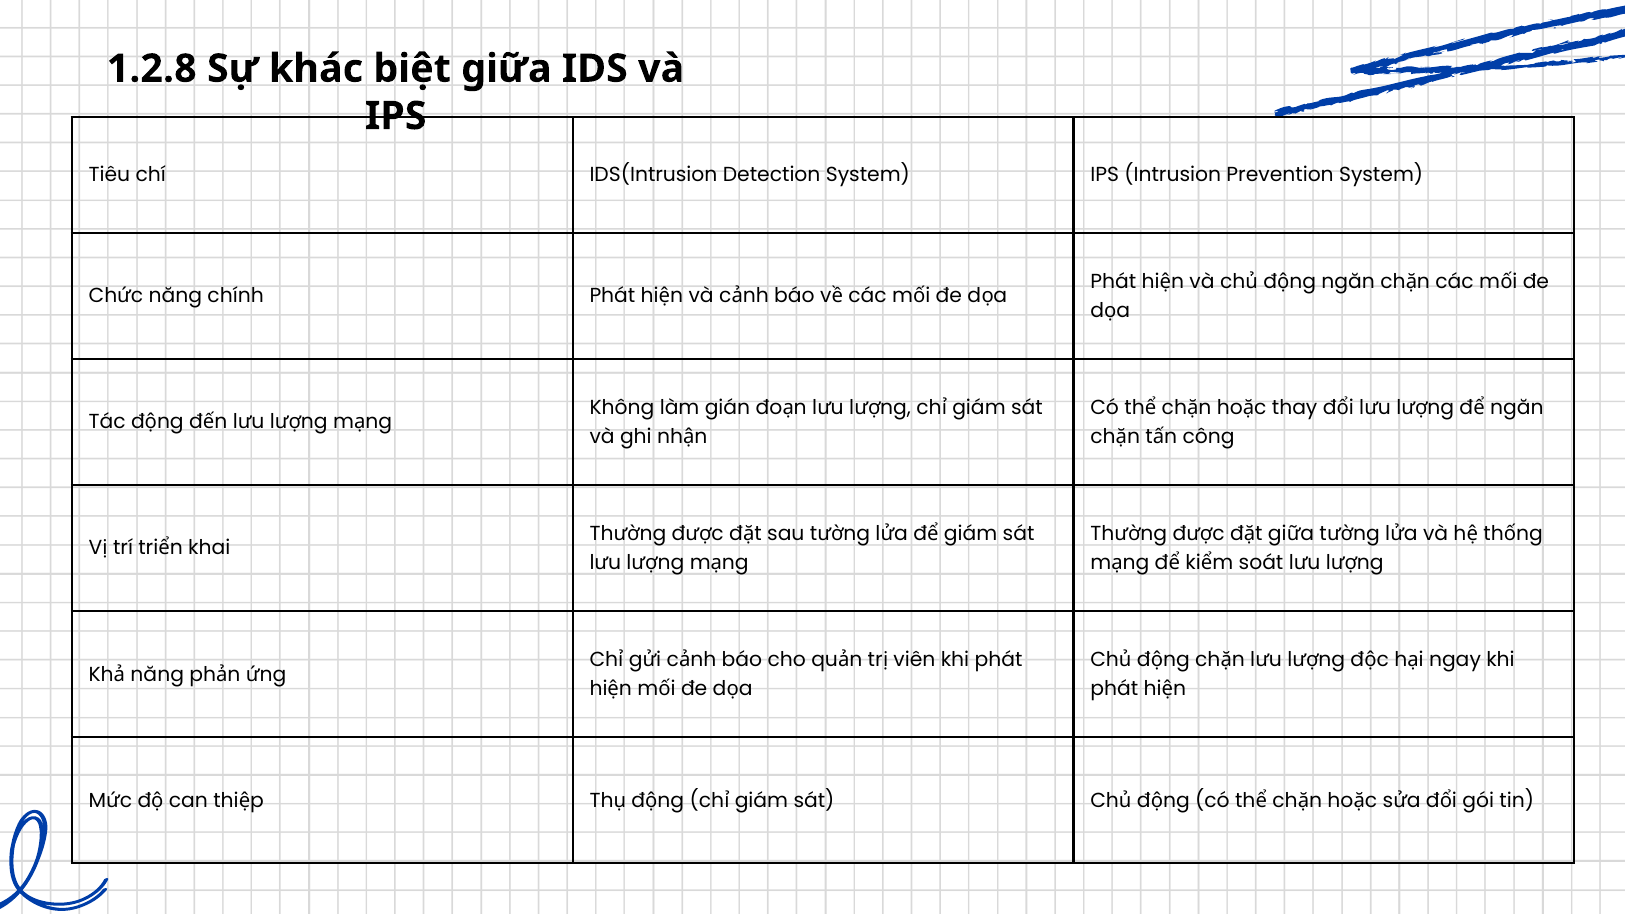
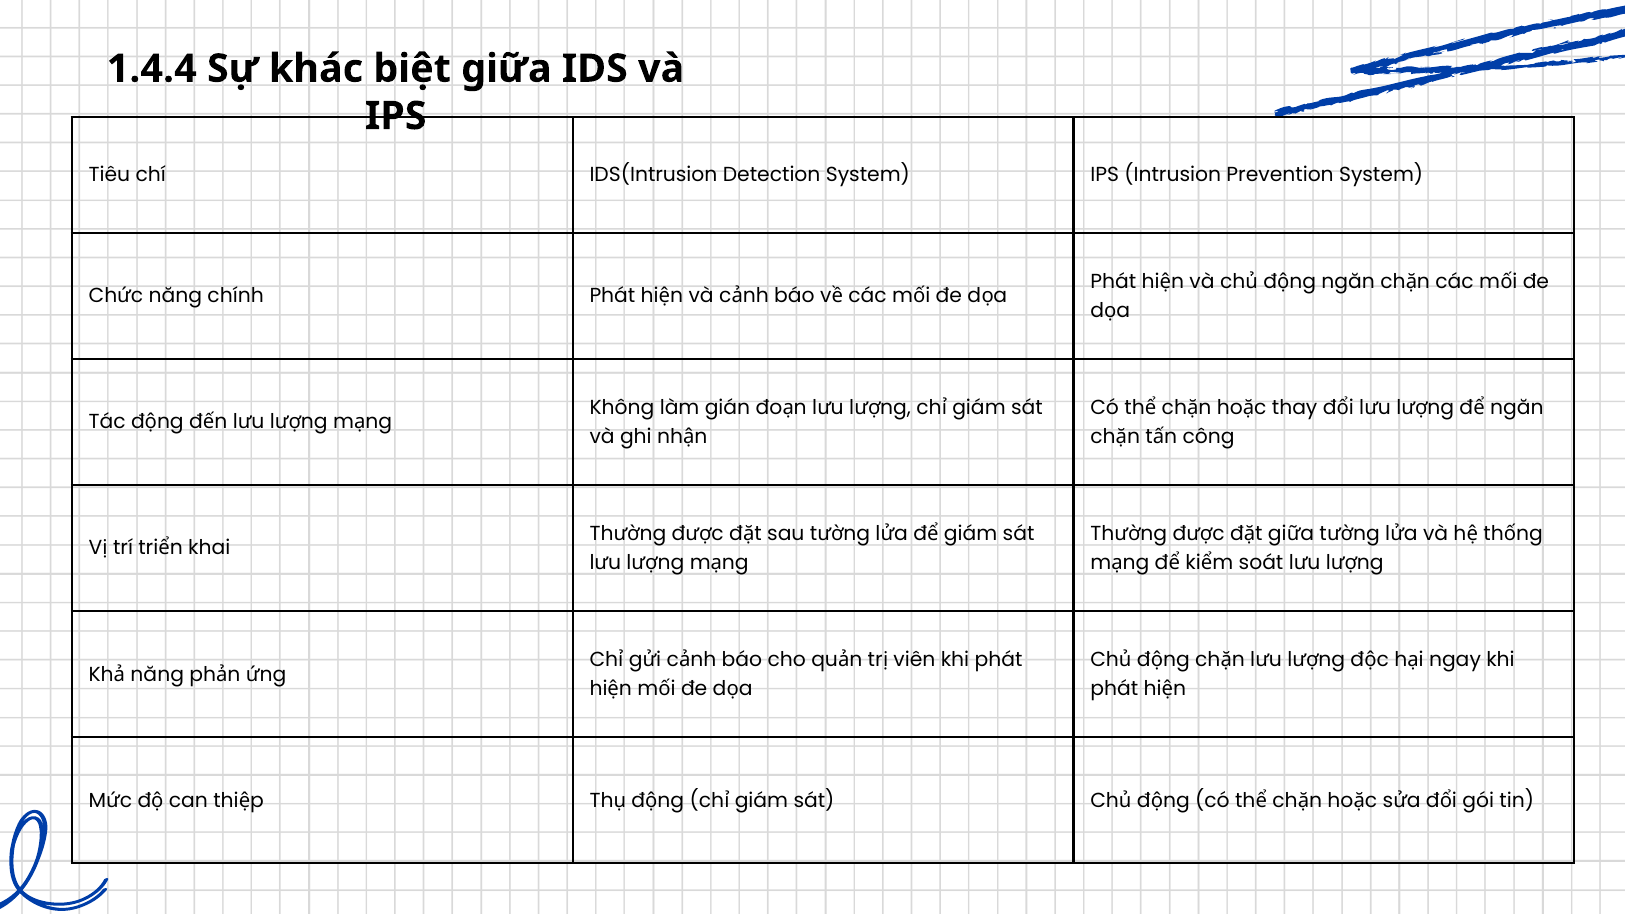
1.2.8: 1.2.8 -> 1.4.4
